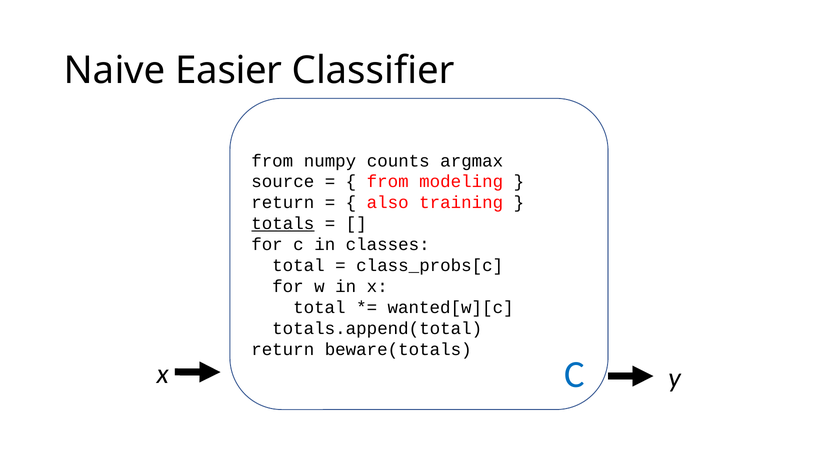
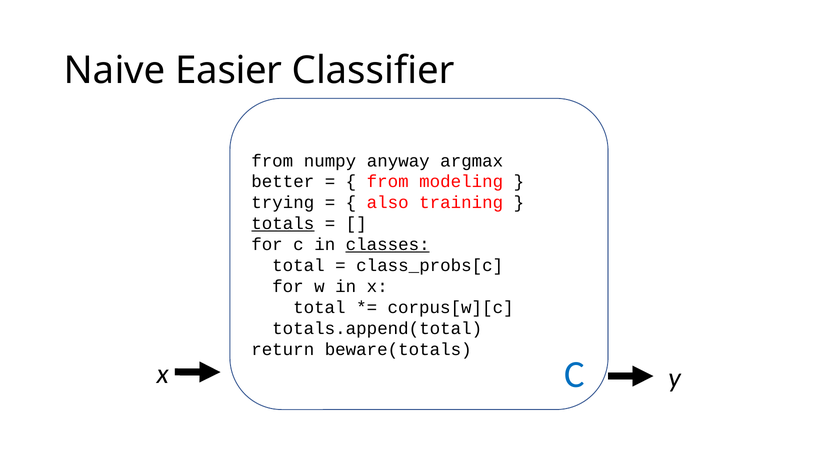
counts: counts -> anyway
source: source -> better
return at (283, 202): return -> trying
classes underline: none -> present
wanted[w][c: wanted[w][c -> corpus[w][c
